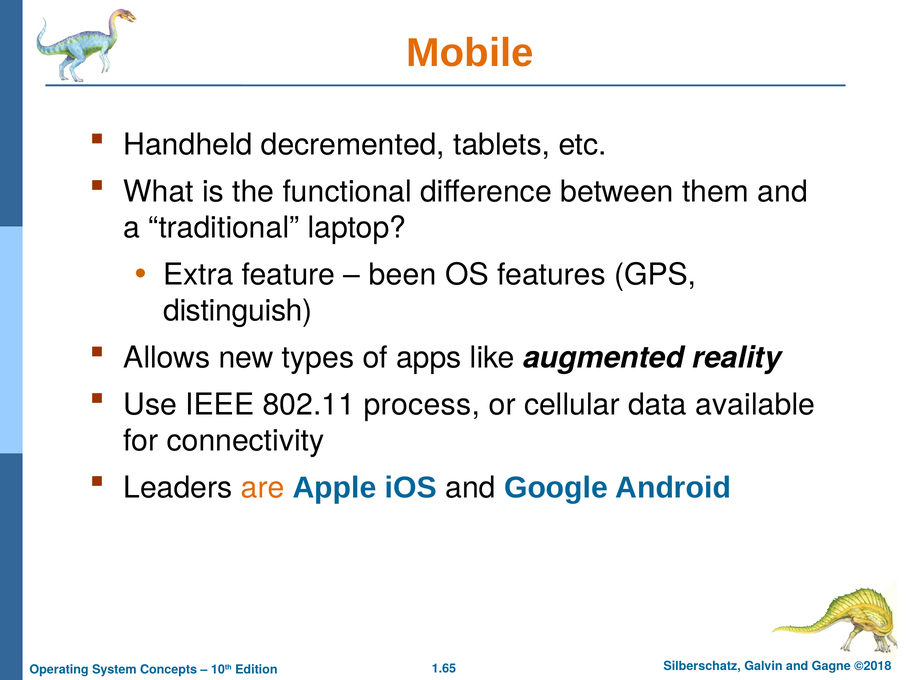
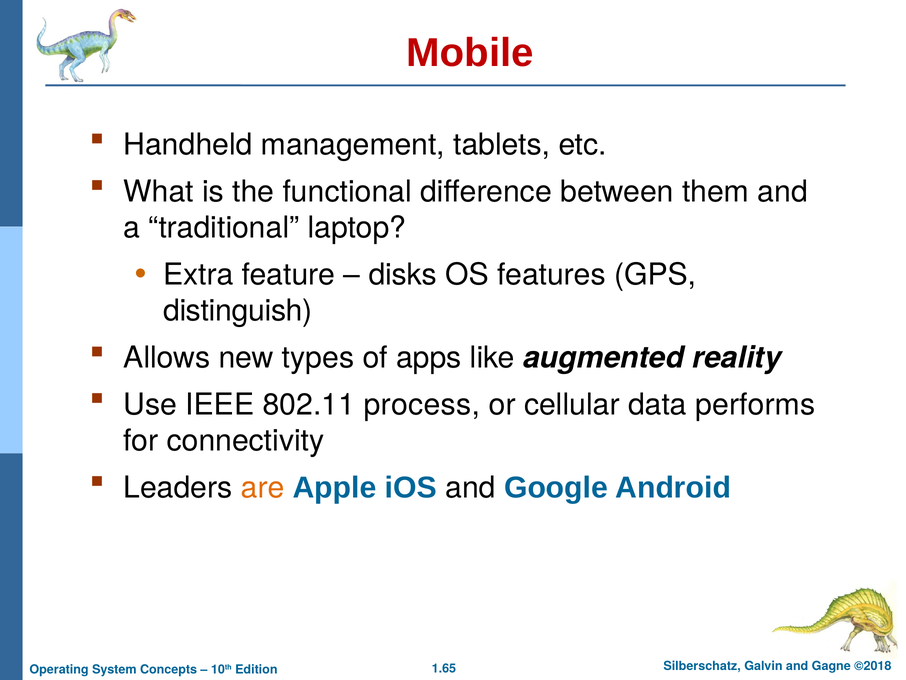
Mobile colour: orange -> red
decremented: decremented -> management
been: been -> disks
available: available -> performs
